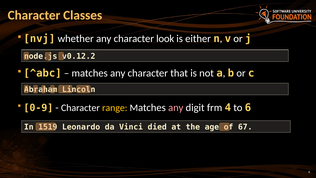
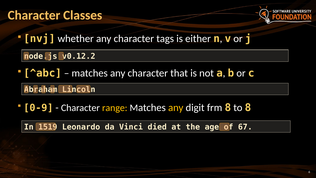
look: look -> tags
any at (176, 107) colour: pink -> yellow
frm 4: 4 -> 8
to 6: 6 -> 8
